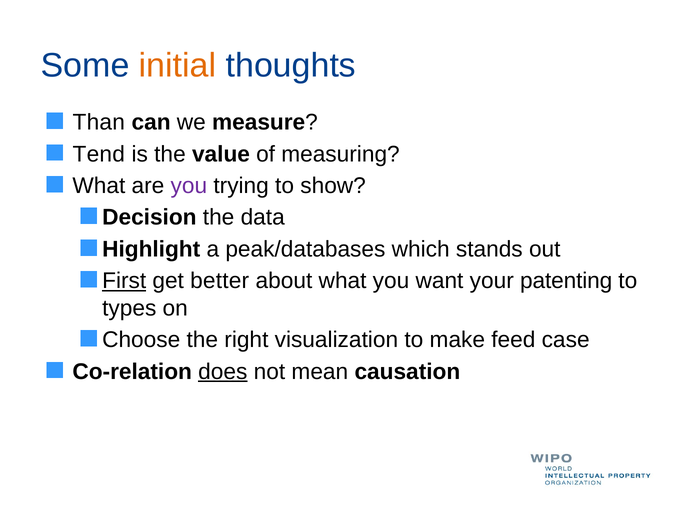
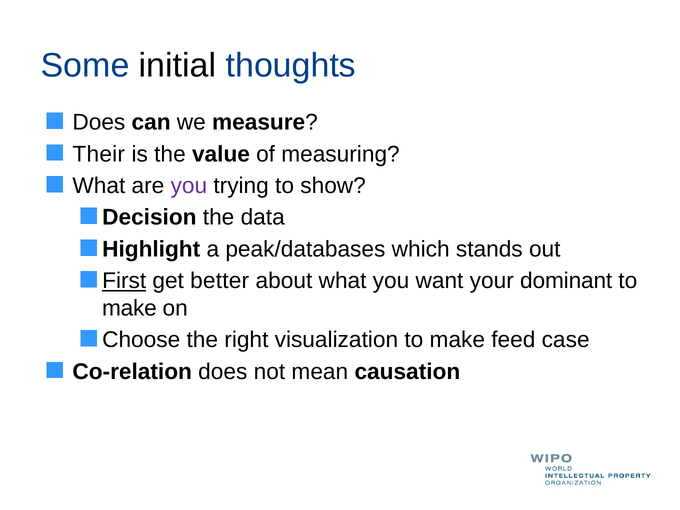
initial colour: orange -> black
Than at (99, 122): Than -> Does
Tend: Tend -> Their
patenting: patenting -> dominant
types at (129, 308): types -> make
does at (223, 372) underline: present -> none
